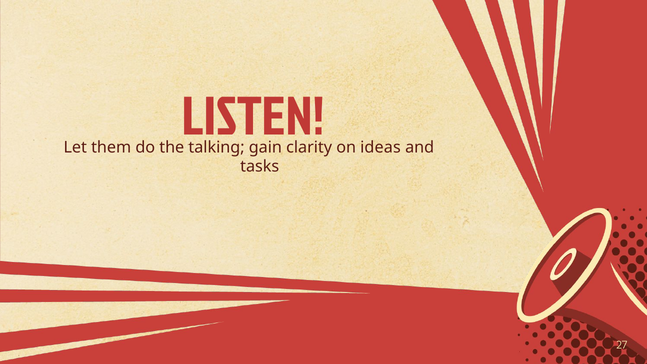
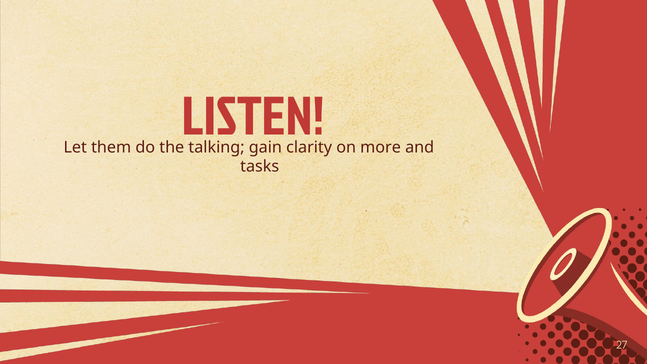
ideas: ideas -> more
